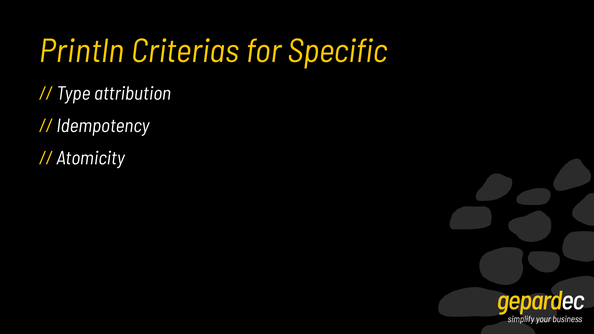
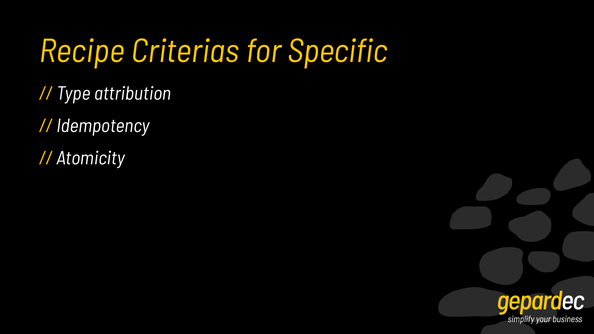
Println: Println -> Recipe
